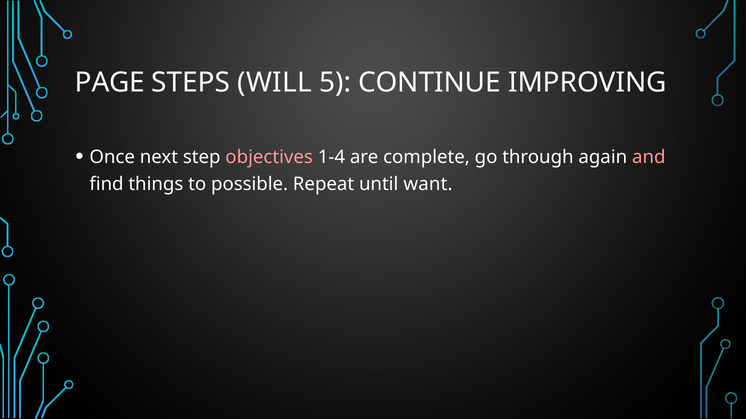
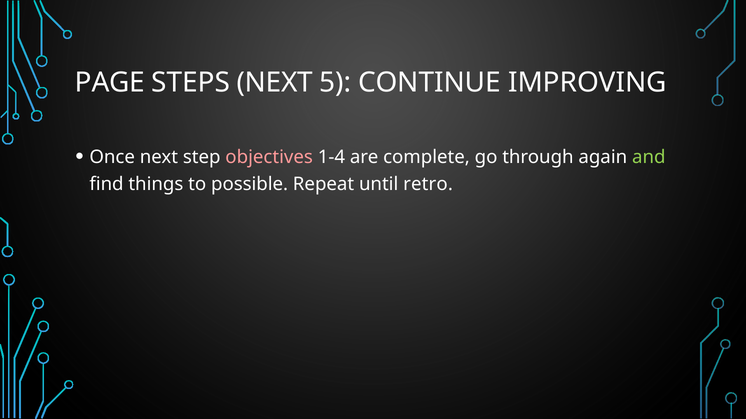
STEPS WILL: WILL -> NEXT
and colour: pink -> light green
want: want -> retro
